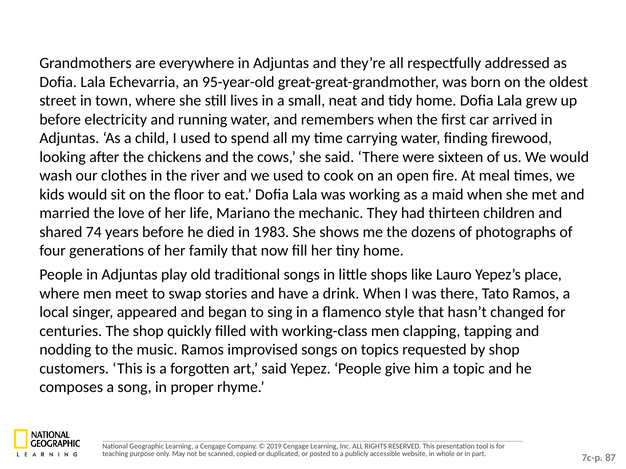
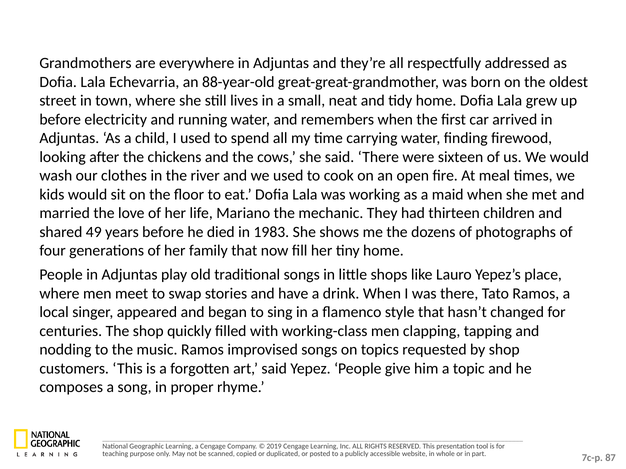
95-year-old: 95-year-old -> 88-year-old
74: 74 -> 49
